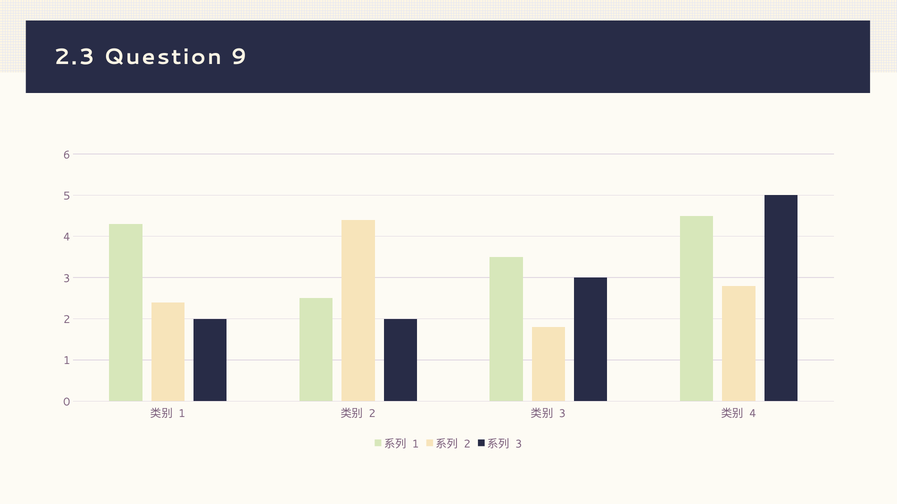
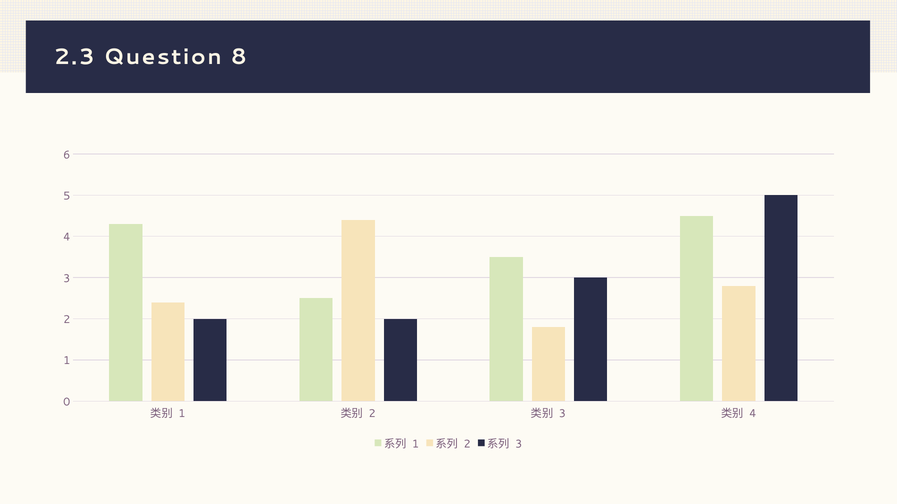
9: 9 -> 8
